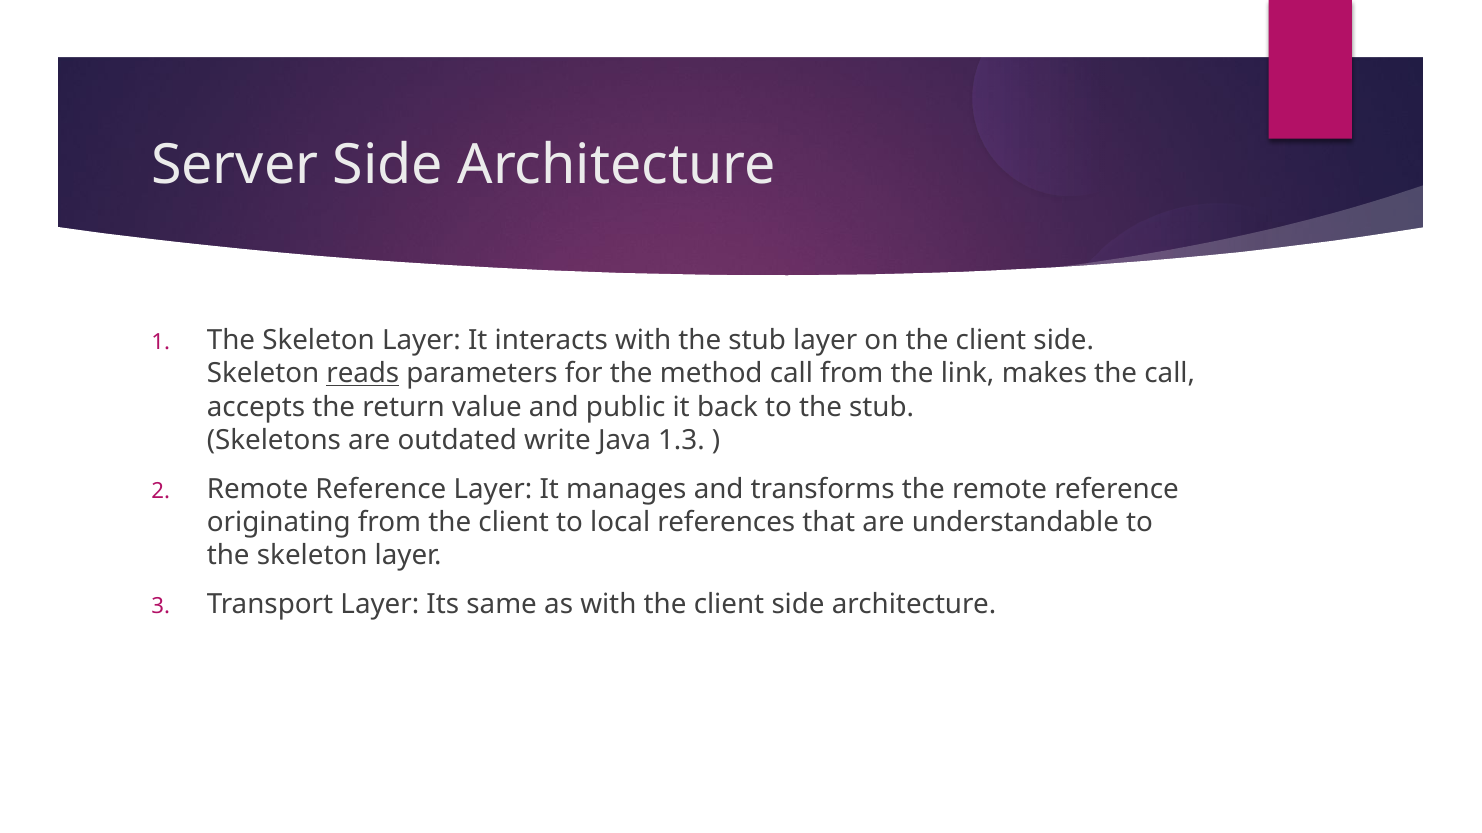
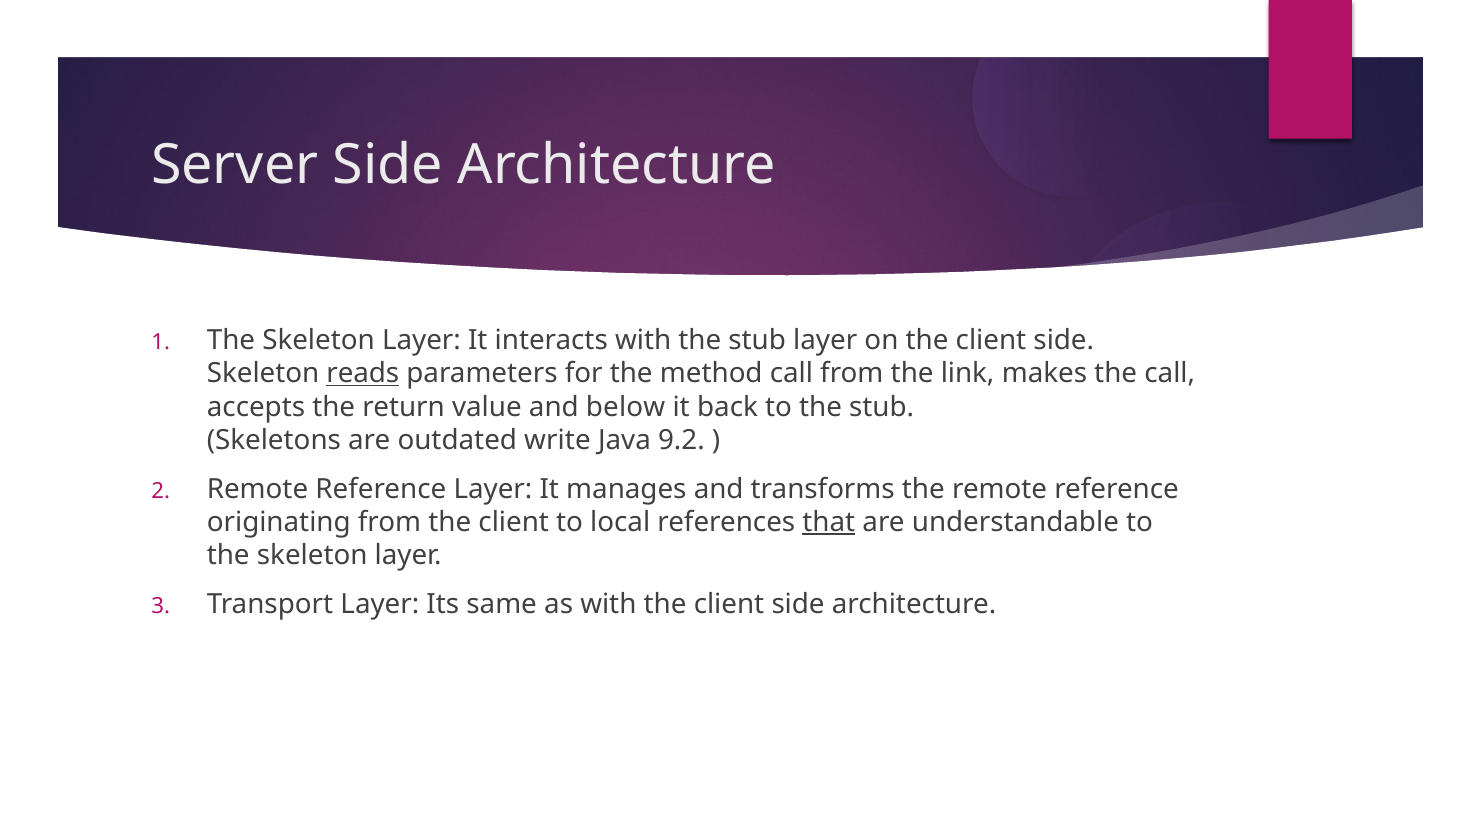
public: public -> below
1.3: 1.3 -> 9.2
that underline: none -> present
